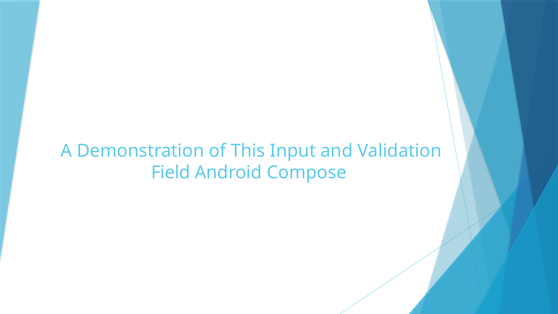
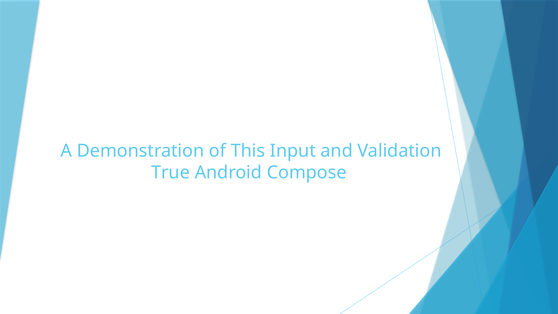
Field: Field -> True
